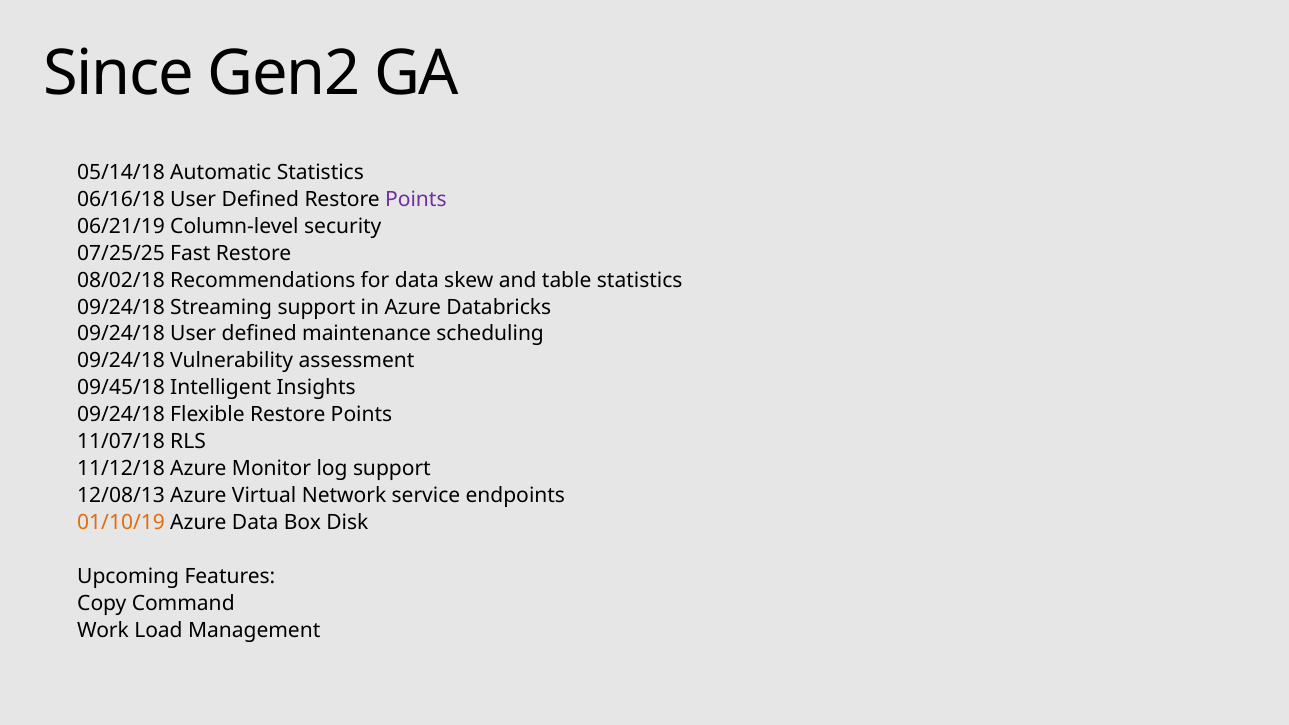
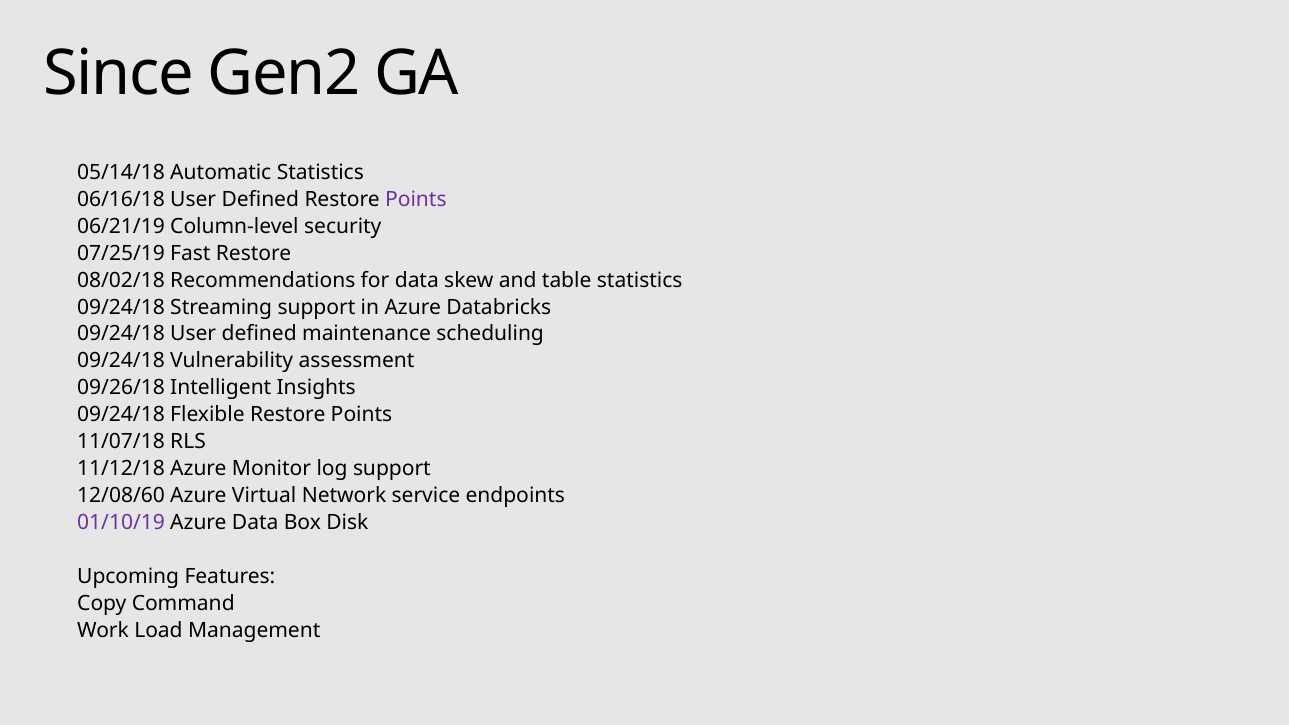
07/25/25: 07/25/25 -> 07/25/19
09/45/18: 09/45/18 -> 09/26/18
12/08/13: 12/08/13 -> 12/08/60
01/10/19 colour: orange -> purple
